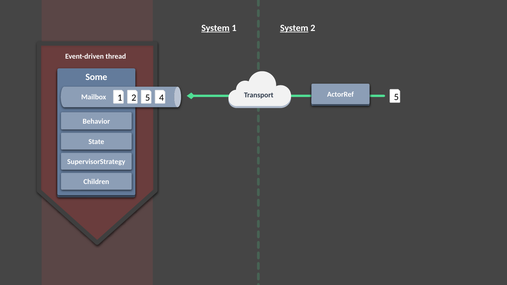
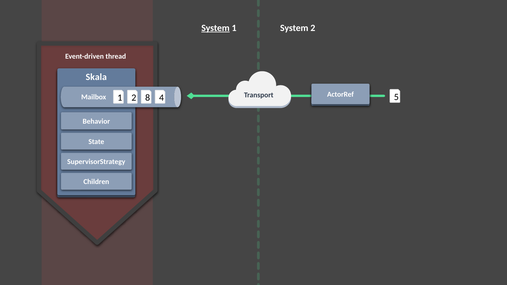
System at (294, 28) underline: present -> none
Some: Some -> Skala
2 5: 5 -> 8
